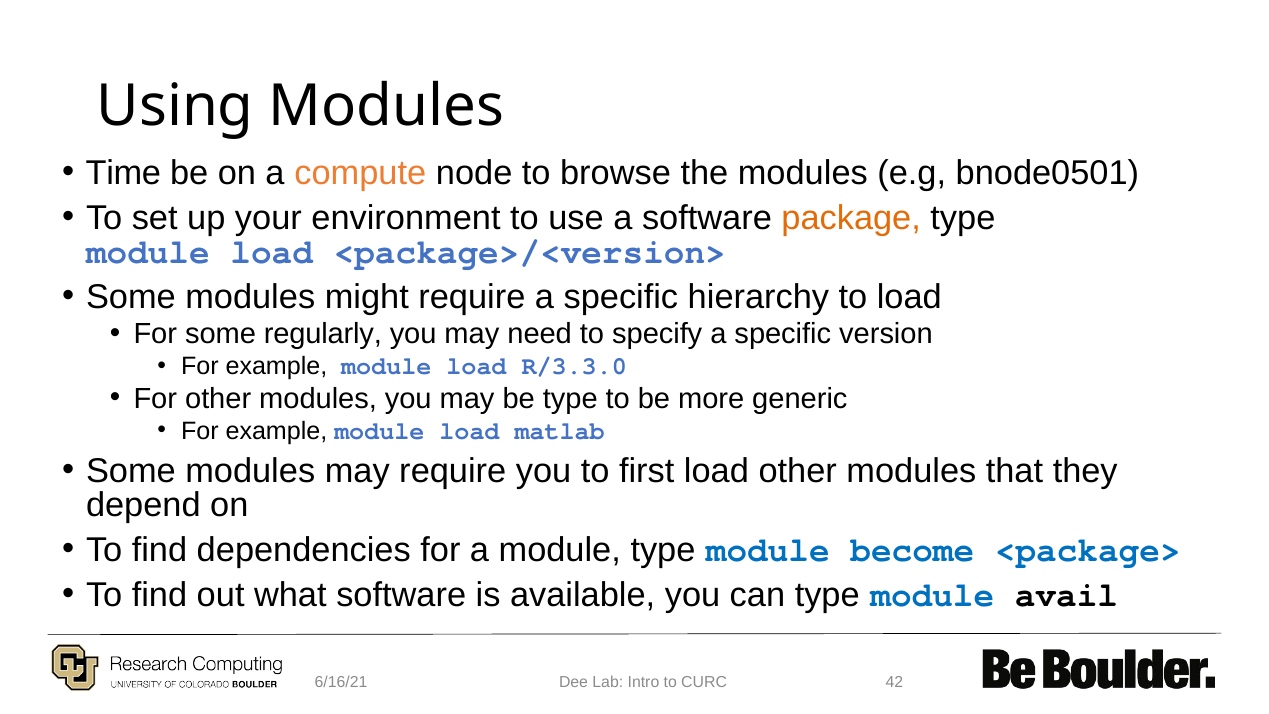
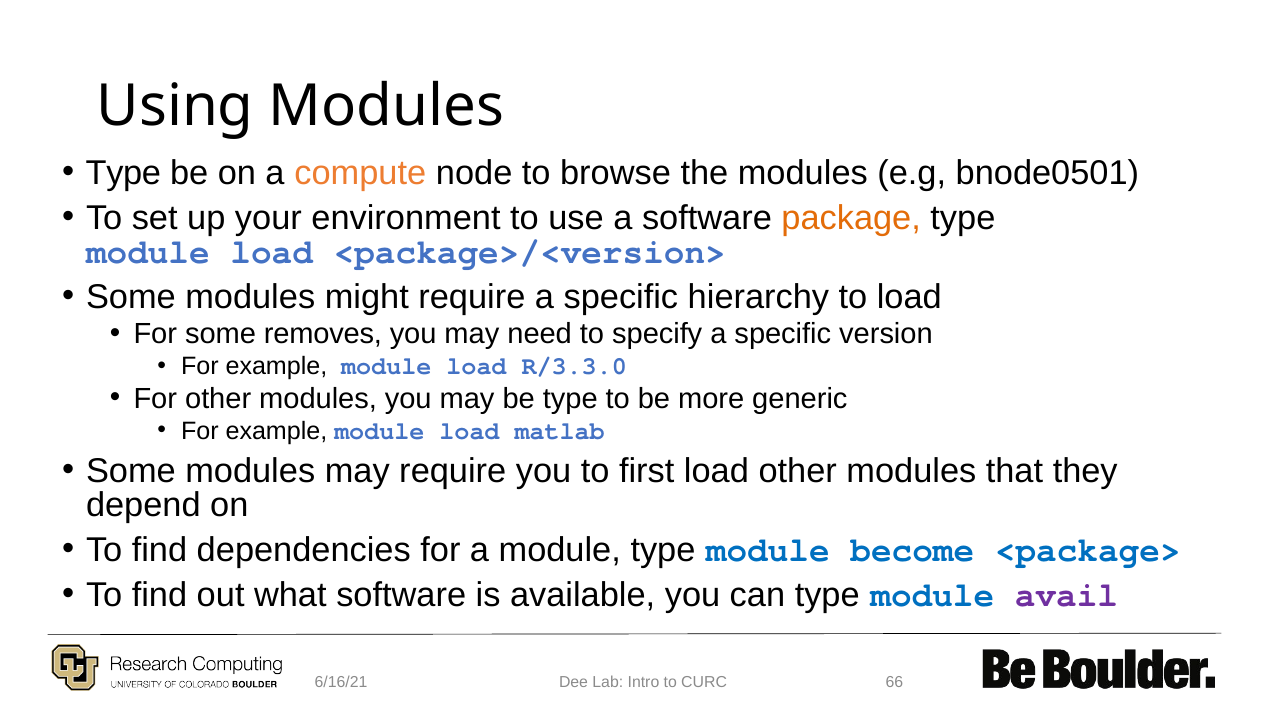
Time at (123, 173): Time -> Type
regularly: regularly -> removes
avail colour: black -> purple
42: 42 -> 66
